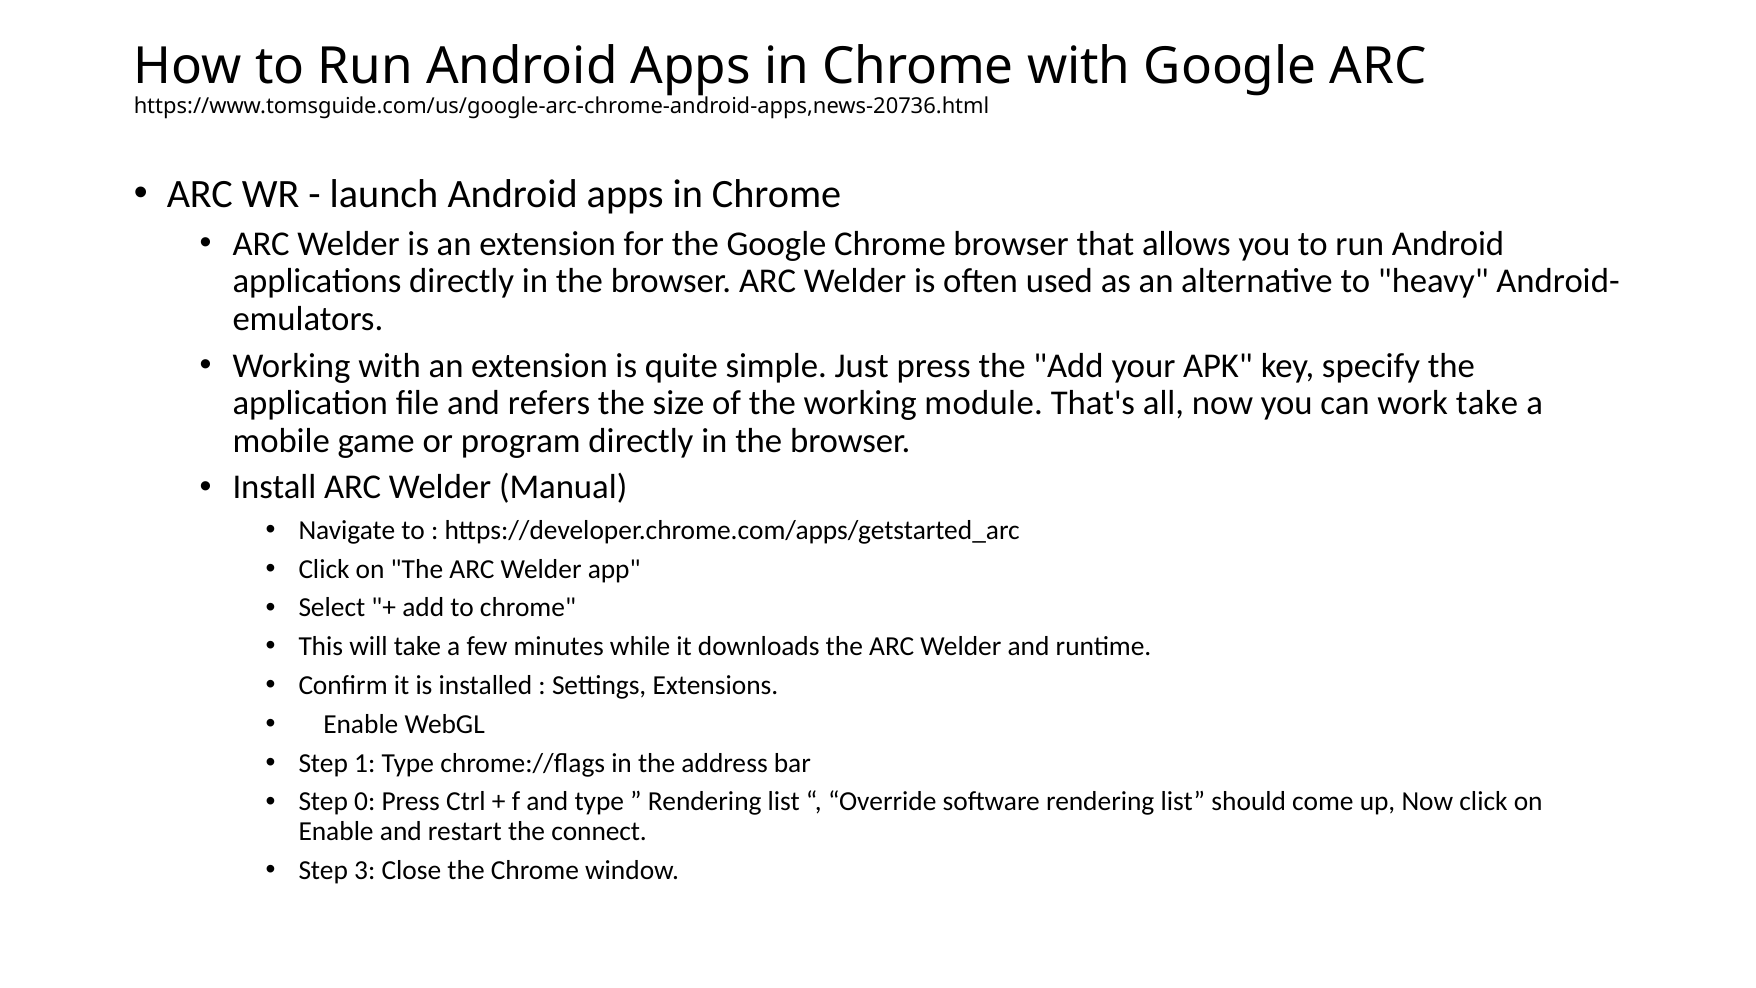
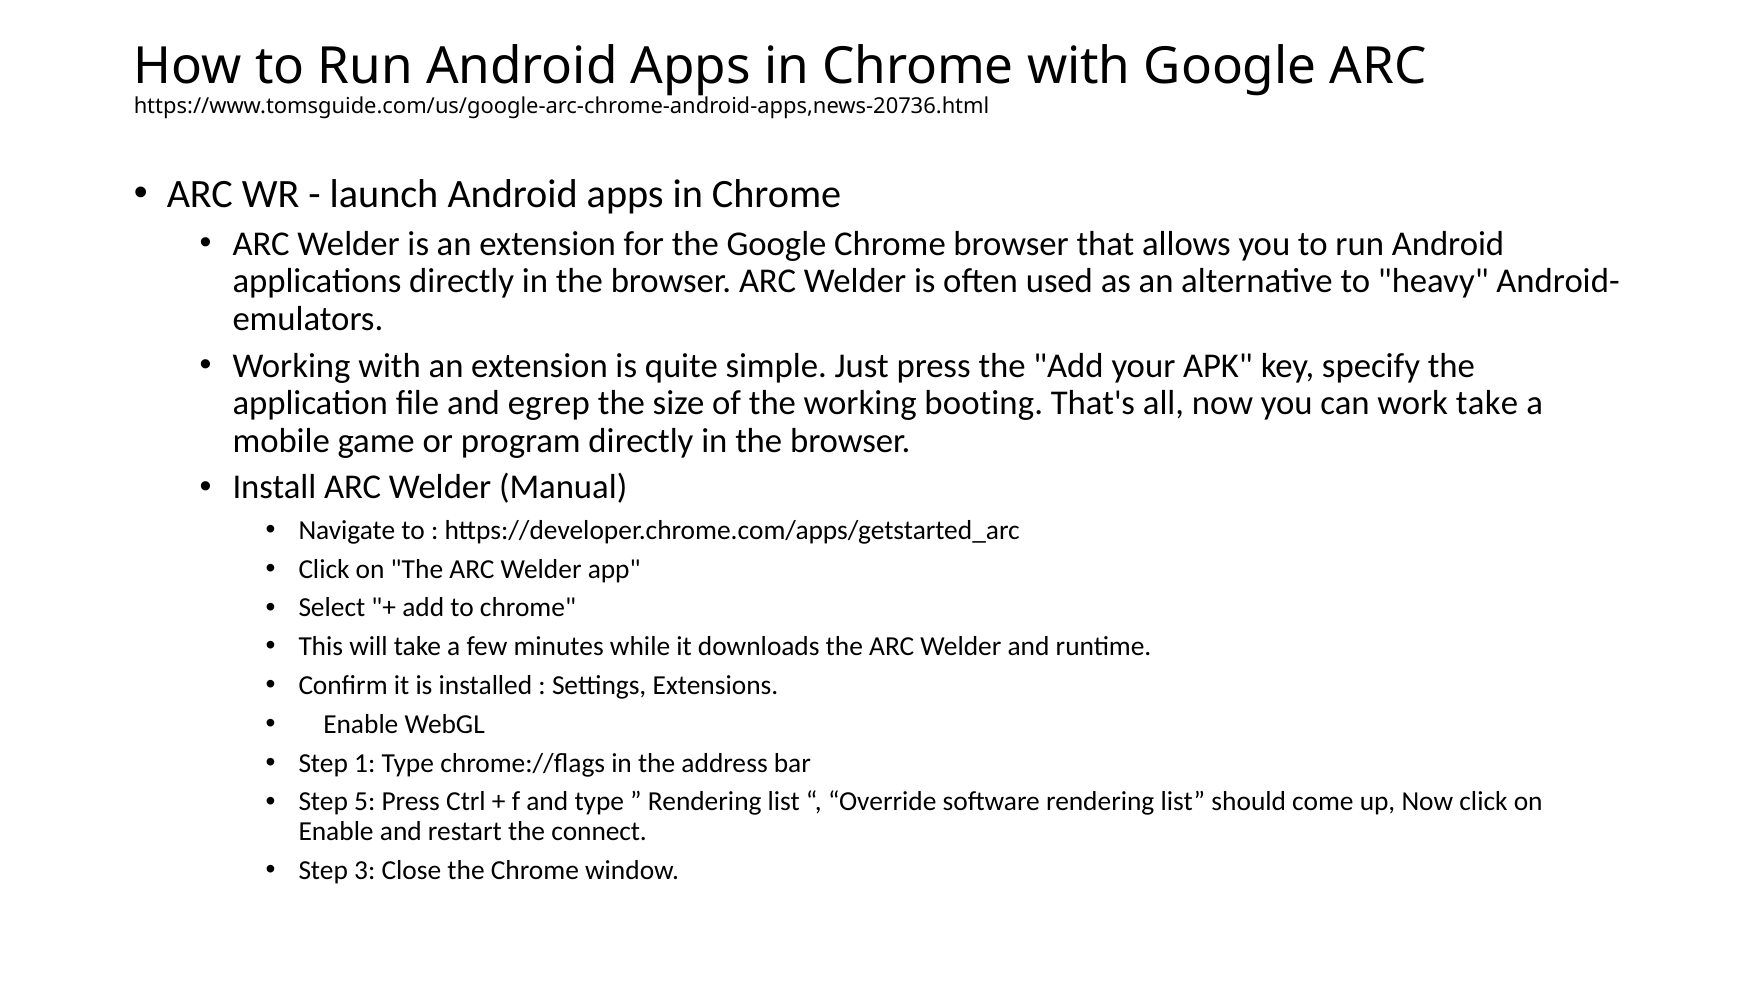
refers: refers -> egrep
module: module -> booting
0: 0 -> 5
